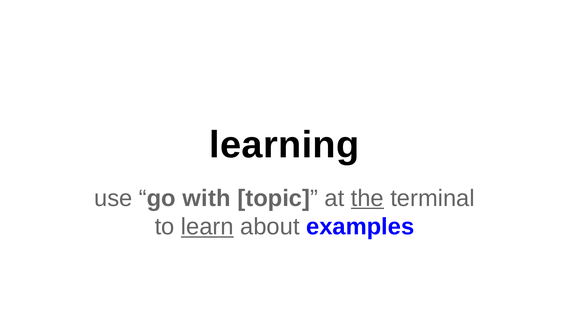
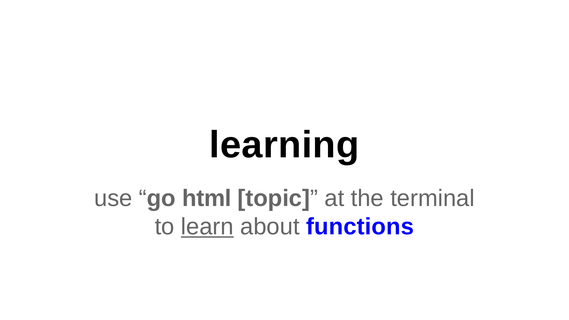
with: with -> html
the underline: present -> none
examples: examples -> functions
